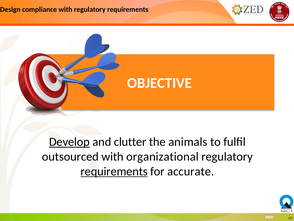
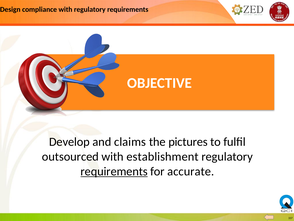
Develop underline: present -> none
clutter: clutter -> claims
animals: animals -> pictures
organizational: organizational -> establishment
